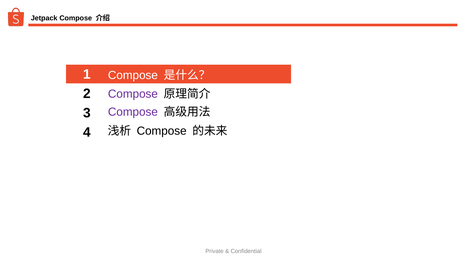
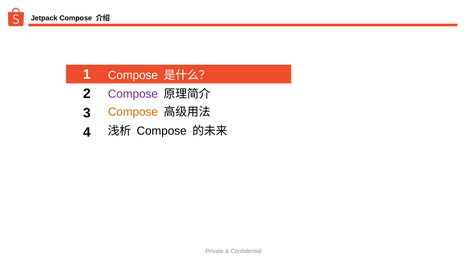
Compose at (133, 112) colour: purple -> orange
